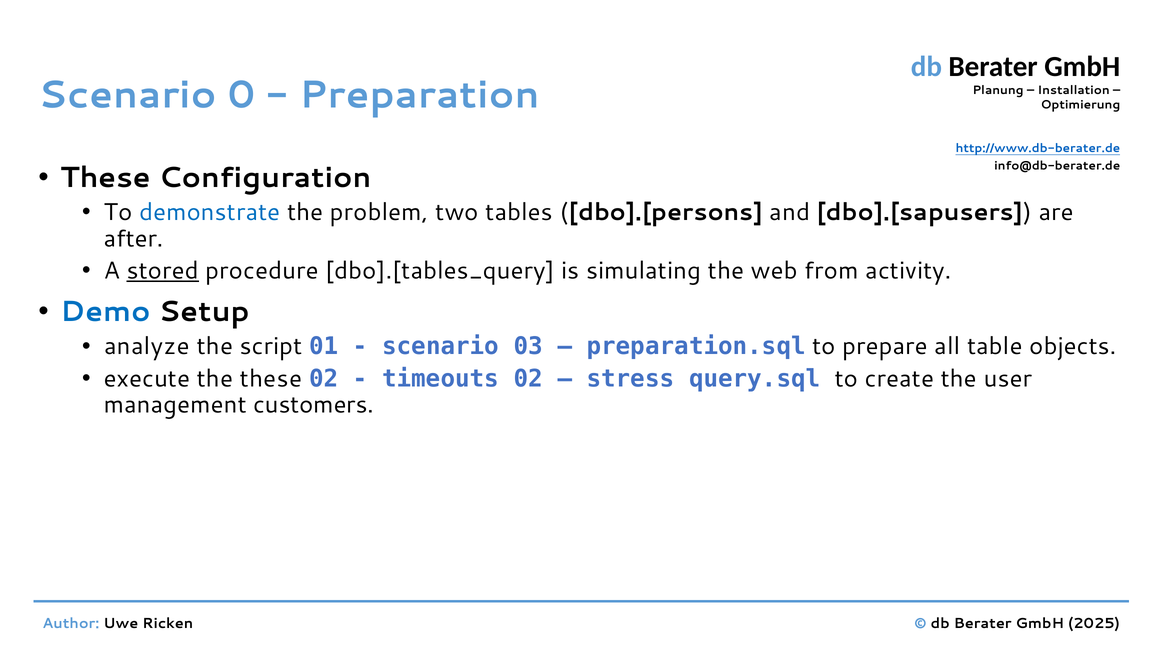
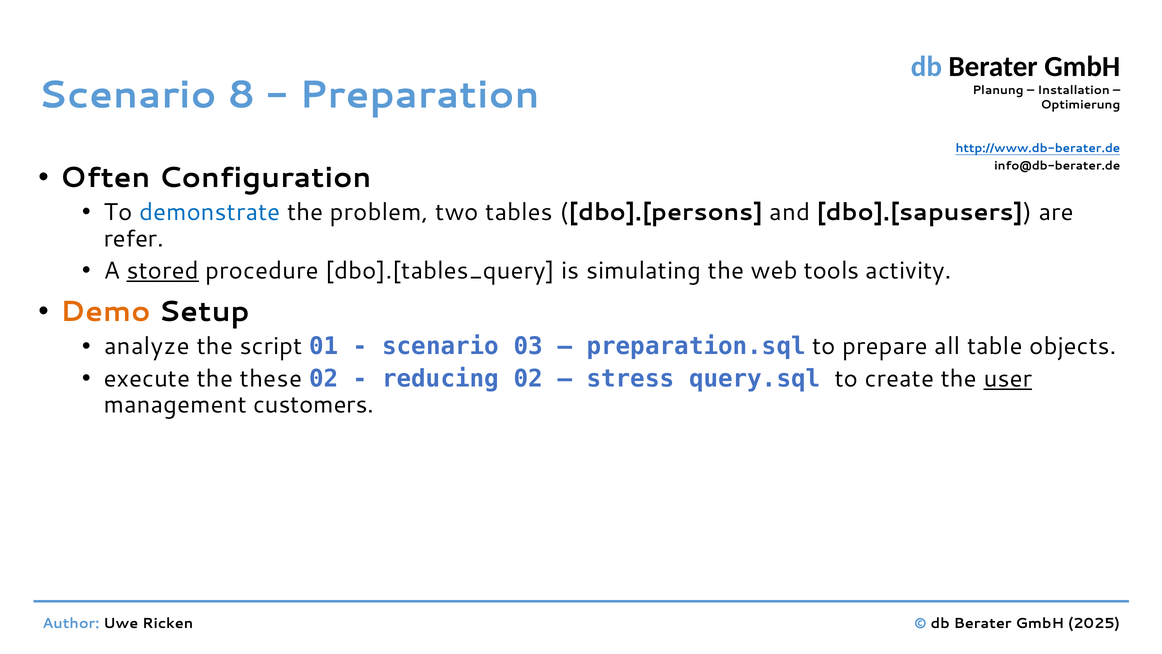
0: 0 -> 8
These at (106, 178): These -> Often
after: after -> refer
from: from -> tools
Demo colour: blue -> orange
timeouts: timeouts -> reducing
user underline: none -> present
